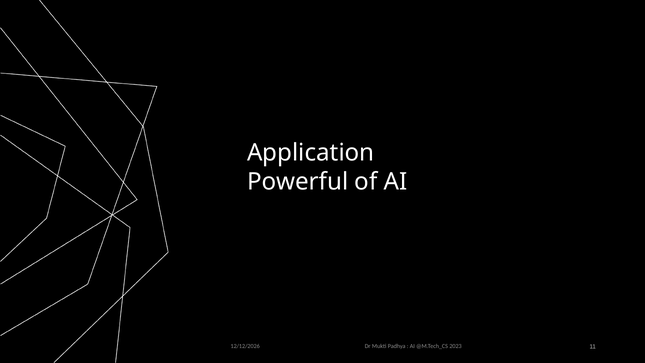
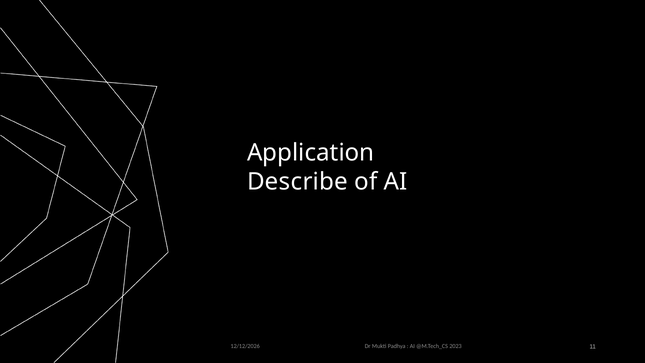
Powerful: Powerful -> Describe
